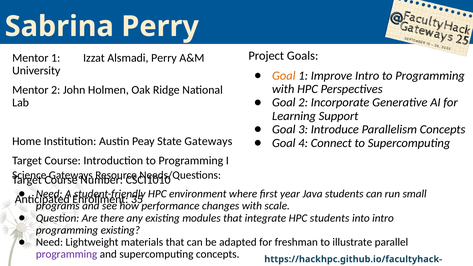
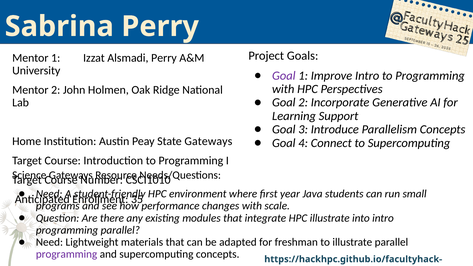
Goal at (284, 76) colour: orange -> purple
HPC students: students -> illustrate
programming existing: existing -> parallel
